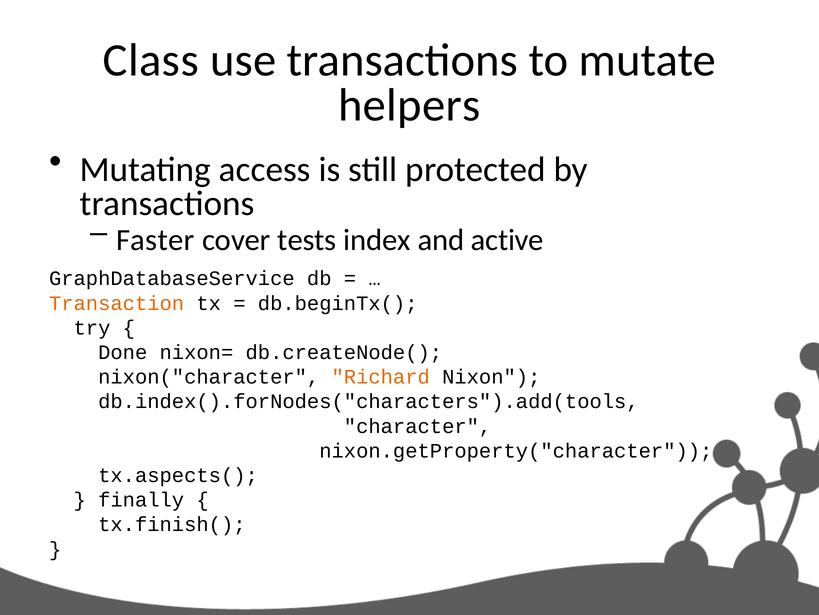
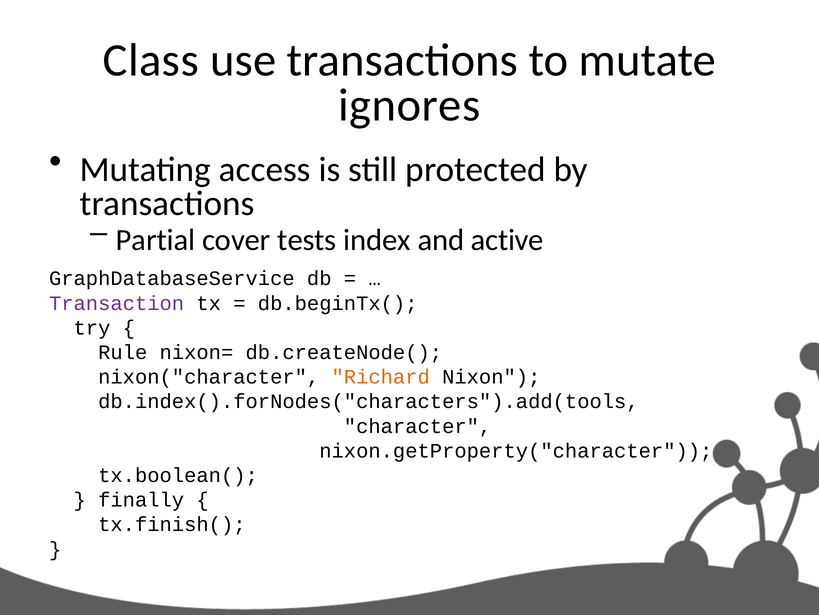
helpers: helpers -> ignores
Faster: Faster -> Partial
Transaction colour: orange -> purple
Done: Done -> Rule
tx.aspects(: tx.aspects( -> tx.boolean(
